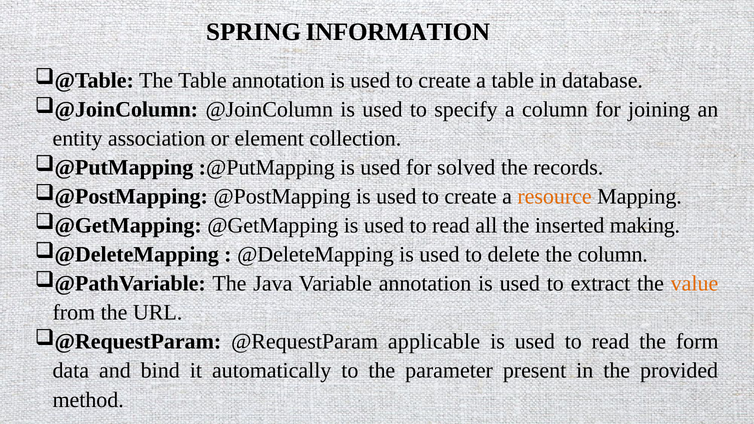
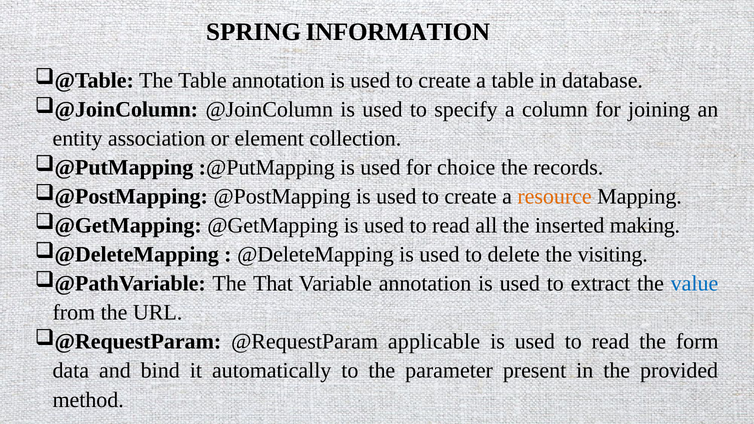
solved: solved -> choice
the column: column -> visiting
Java: Java -> That
value colour: orange -> blue
